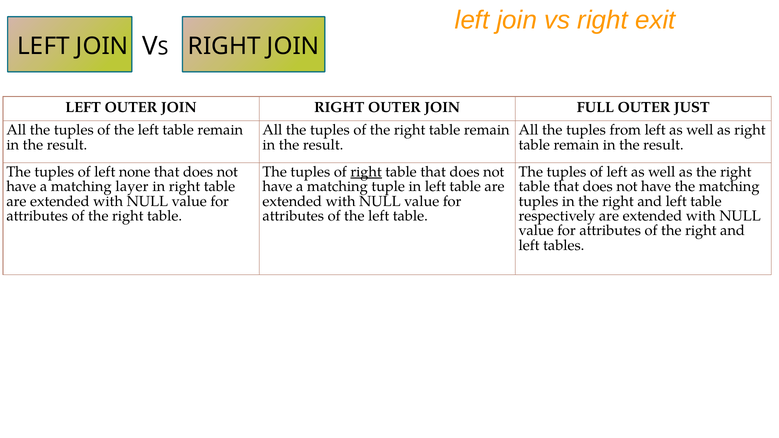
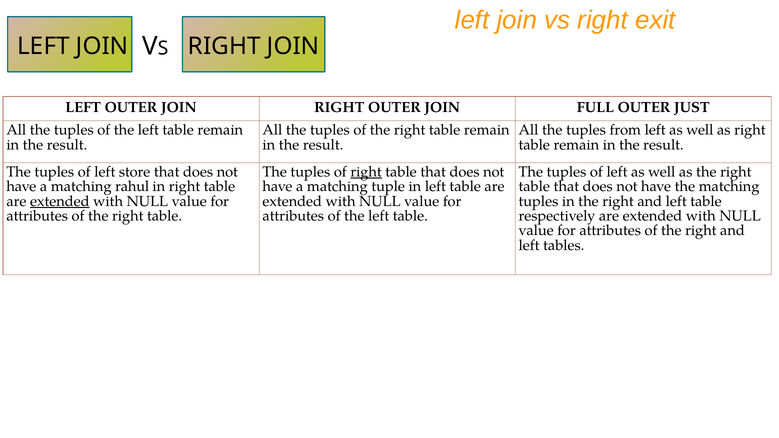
none: none -> store
layer: layer -> rahul
extended at (60, 201) underline: none -> present
